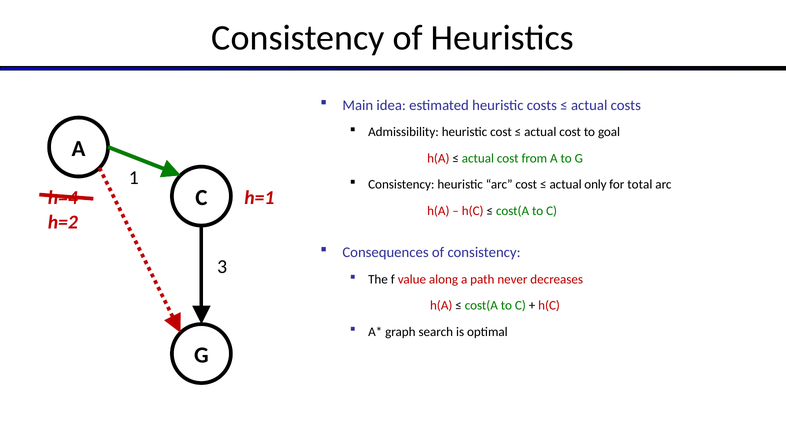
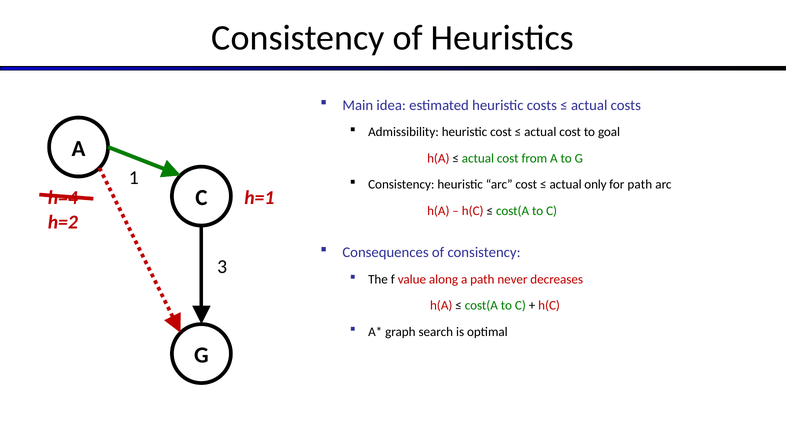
for total: total -> path
